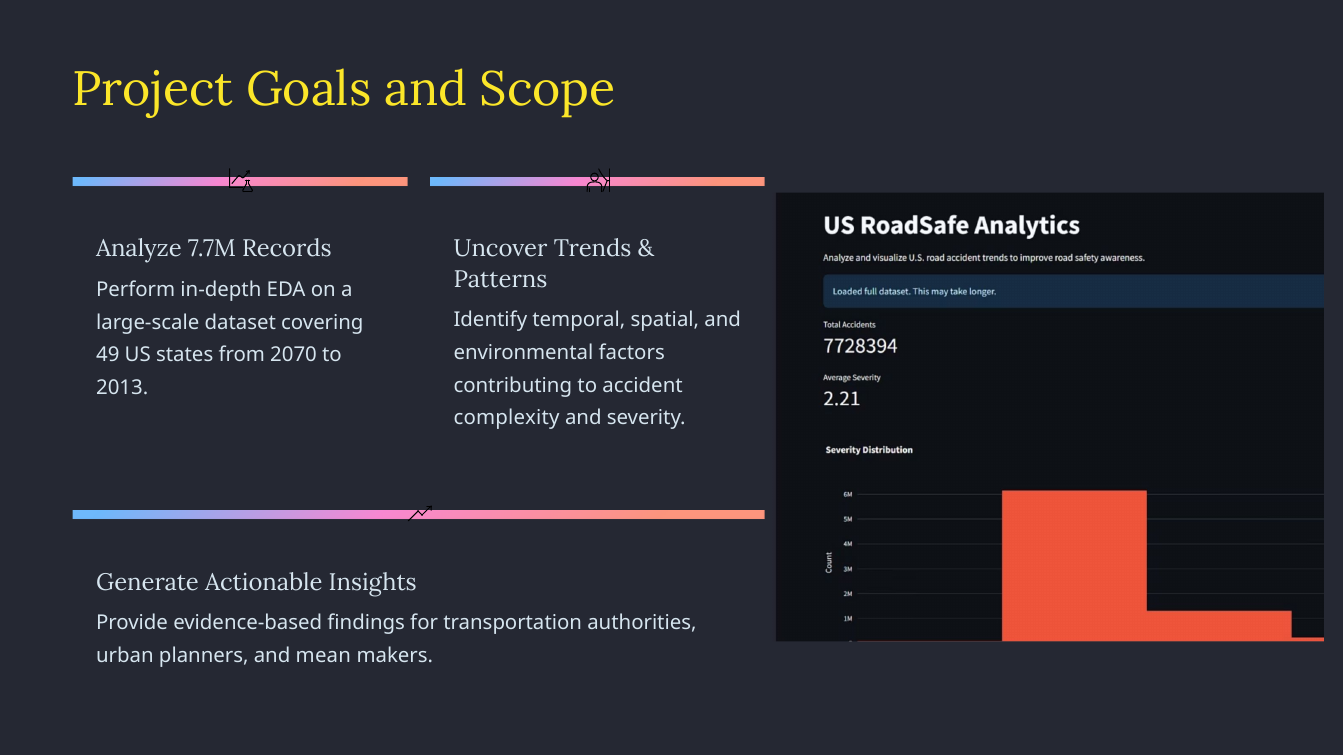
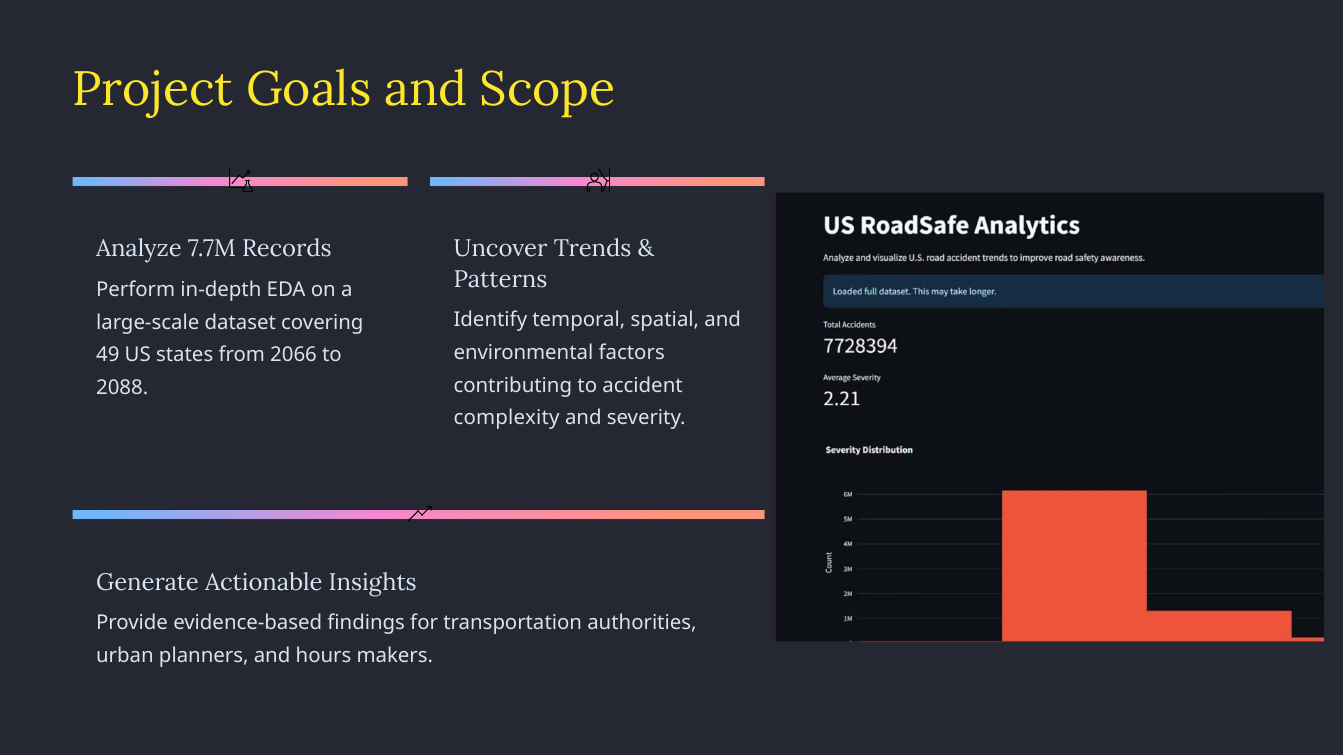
2070: 2070 -> 2066
2013: 2013 -> 2088
mean: mean -> hours
